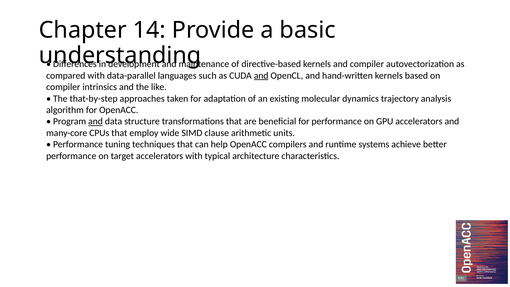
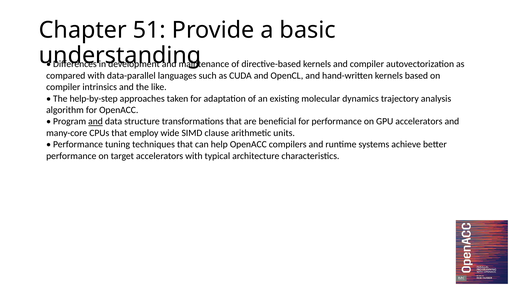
14: 14 -> 51
and at (261, 76) underline: present -> none
that-by-step: that-by-step -> help-by-step
